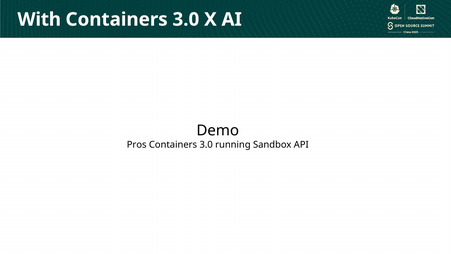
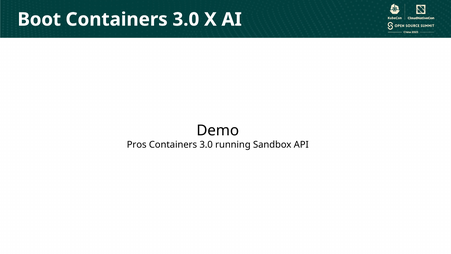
With: With -> Boot
